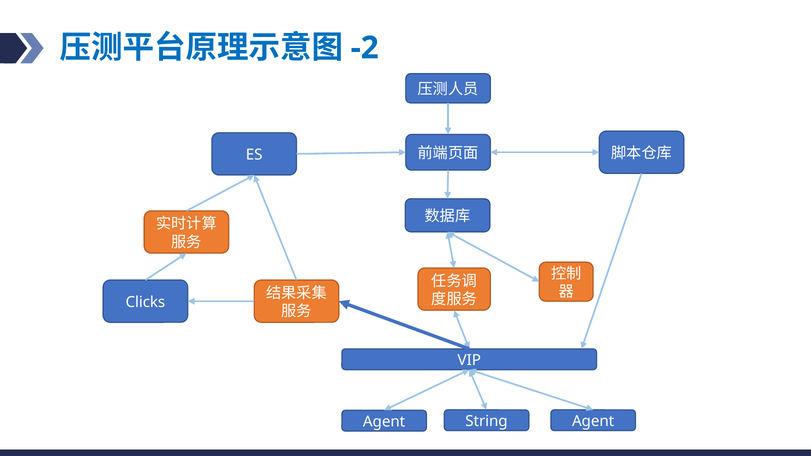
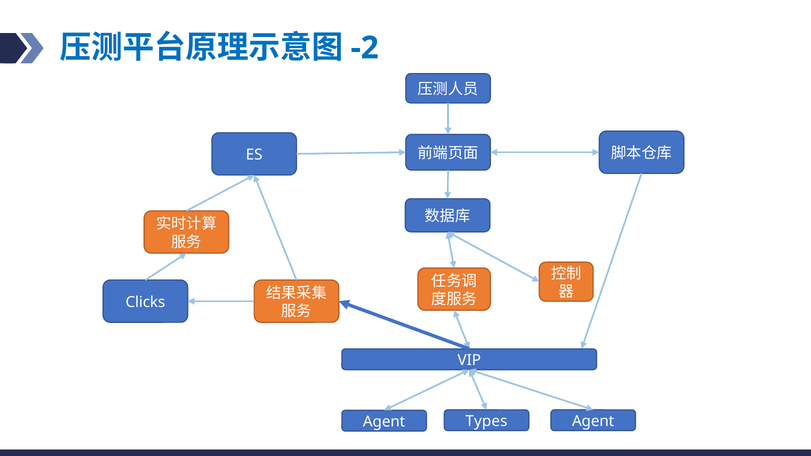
String: String -> Types
